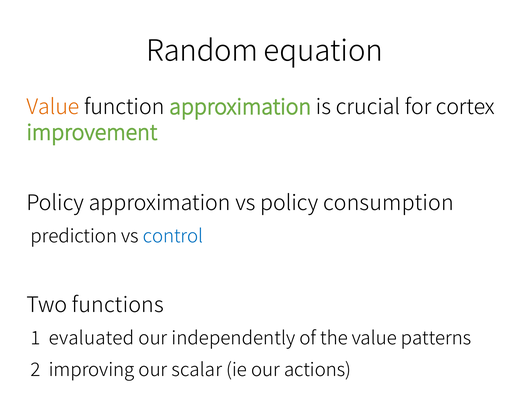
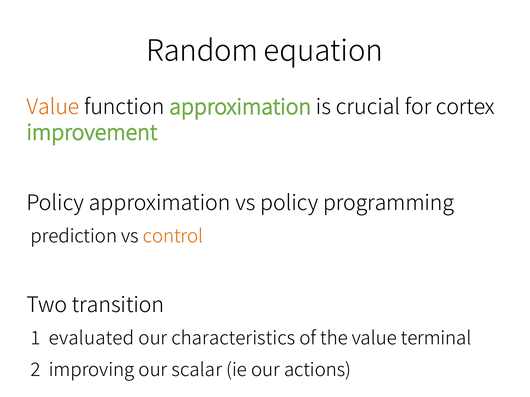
consumption: consumption -> programming
control colour: blue -> orange
functions: functions -> transition
independently: independently -> characteristics
patterns: patterns -> terminal
